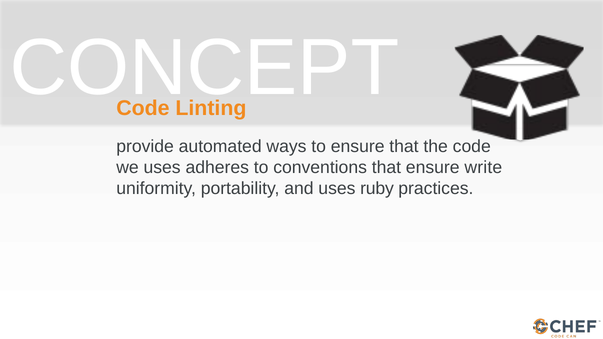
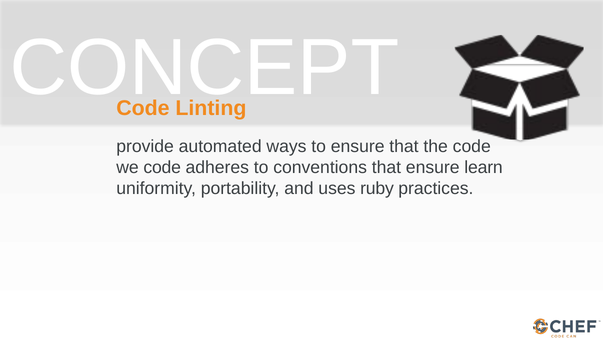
we uses: uses -> code
write: write -> learn
